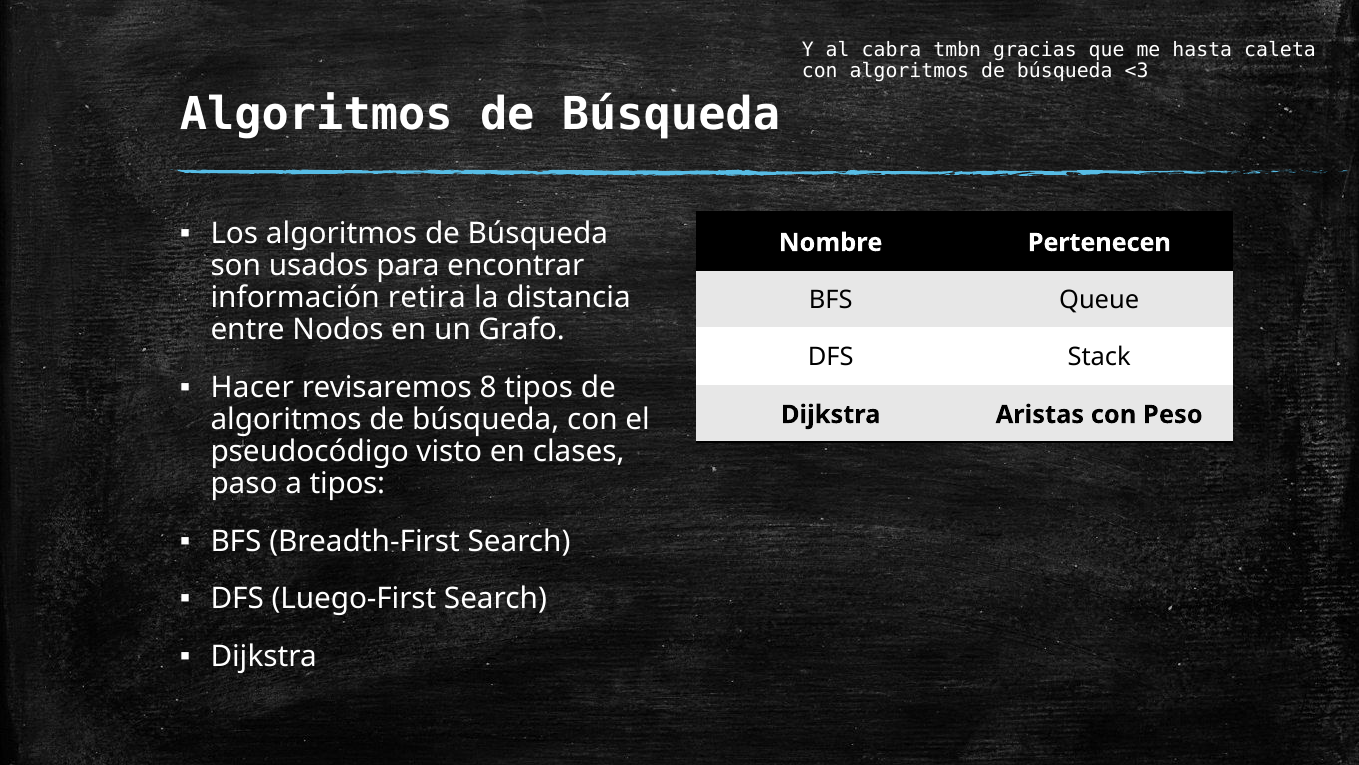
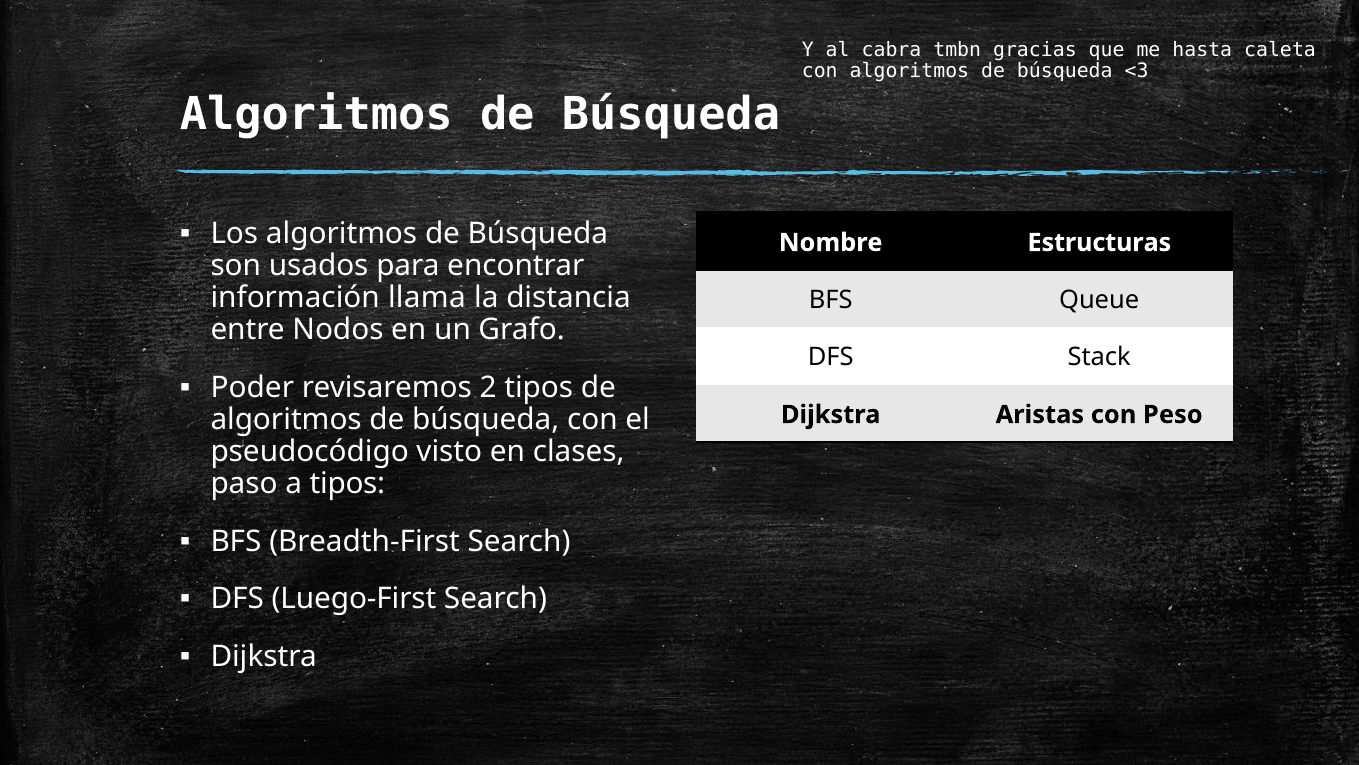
Pertenecen: Pertenecen -> Estructuras
retira: retira -> llama
Hacer: Hacer -> Poder
8: 8 -> 2
